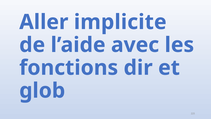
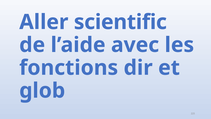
implicite: implicite -> scientific
